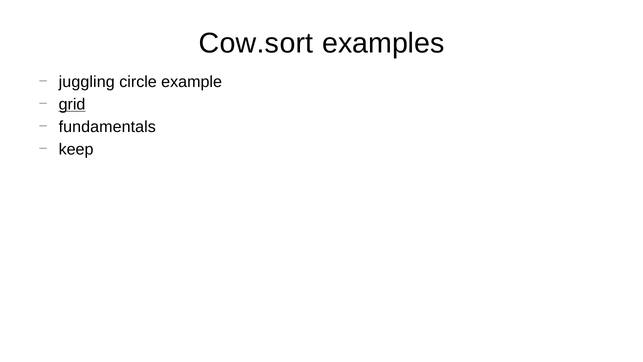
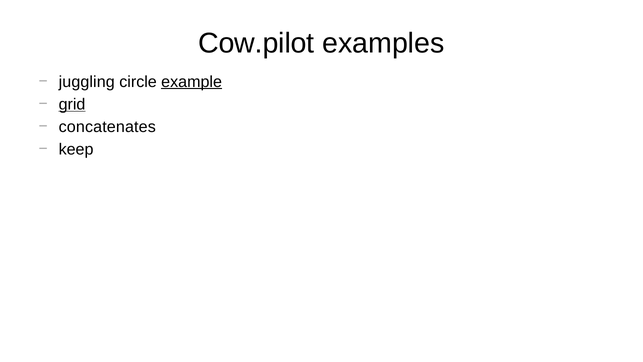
Cow.sort: Cow.sort -> Cow.pilot
example underline: none -> present
fundamentals: fundamentals -> concatenates
